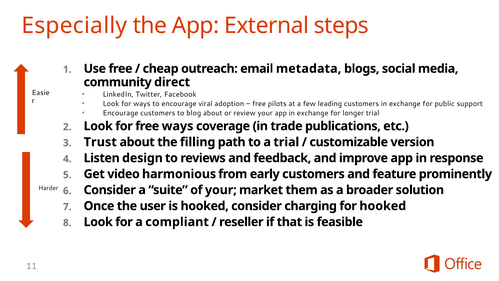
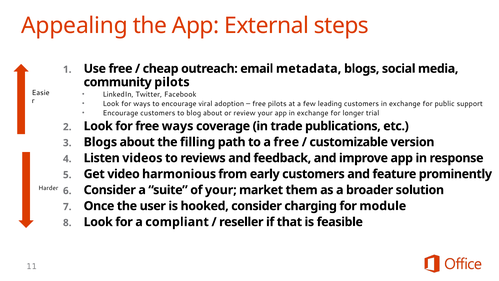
Especially: Especially -> Appealing
community direct: direct -> pilots
Trust at (100, 142): Trust -> Blogs
a trial: trial -> free
design: design -> videos
for hooked: hooked -> module
